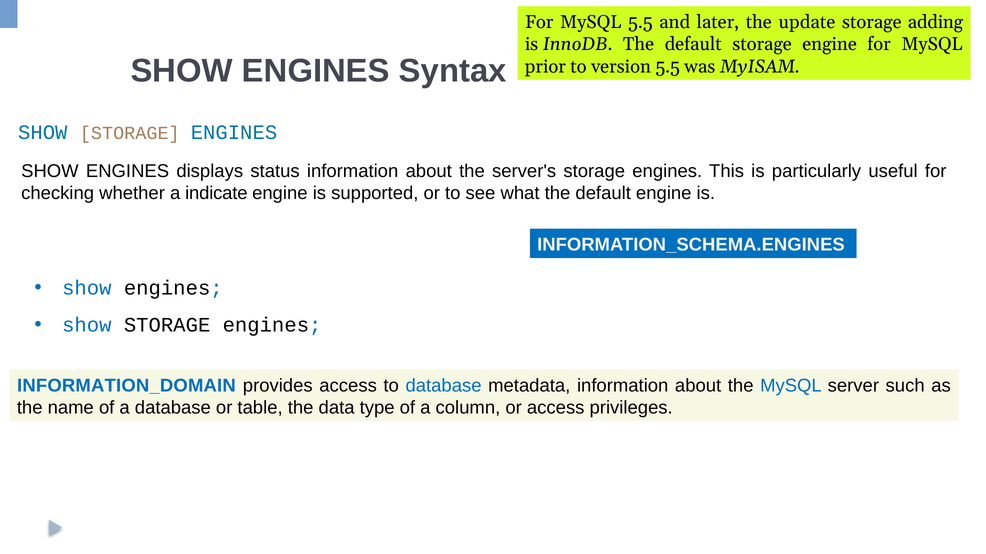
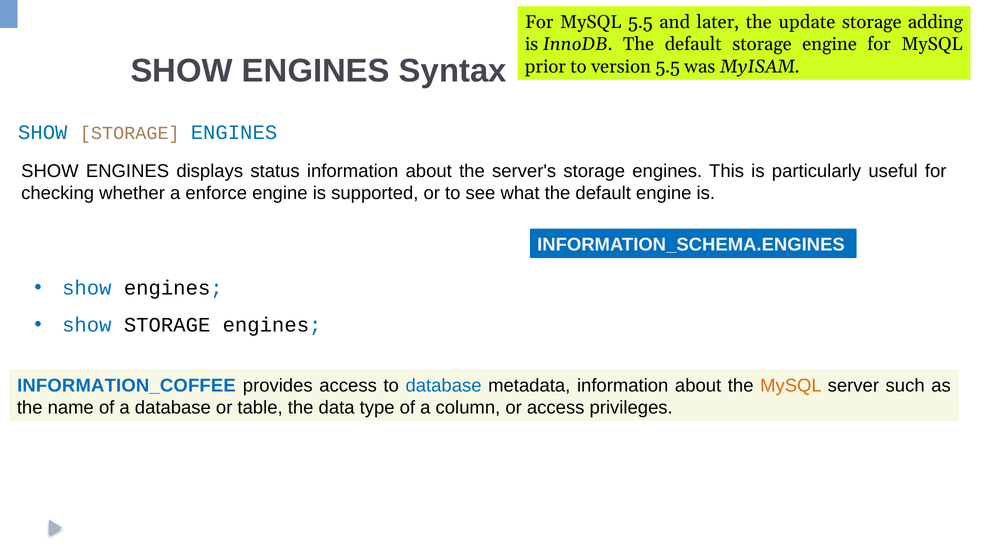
indicate: indicate -> enforce
INFORMATION_DOMAIN: INFORMATION_DOMAIN -> INFORMATION_COFFEE
MySQL at (791, 386) colour: blue -> orange
